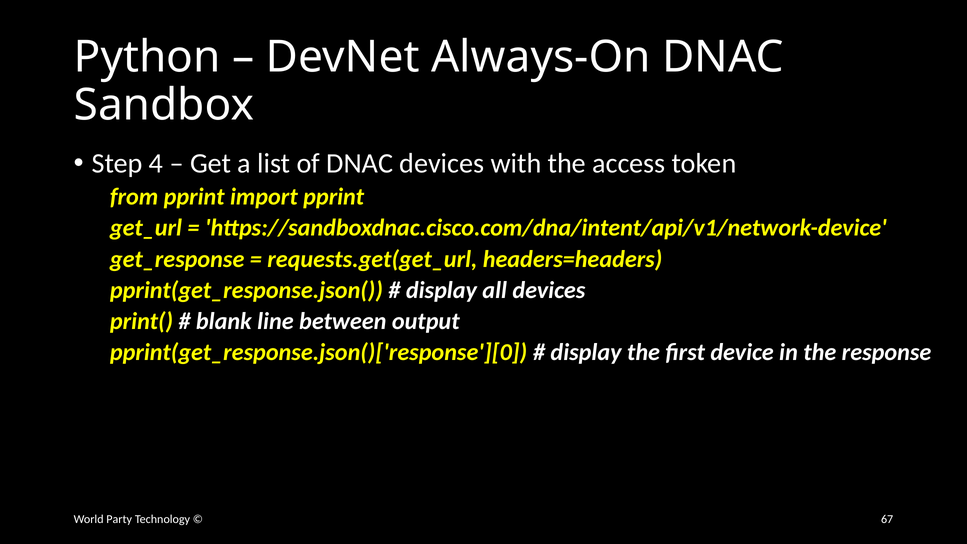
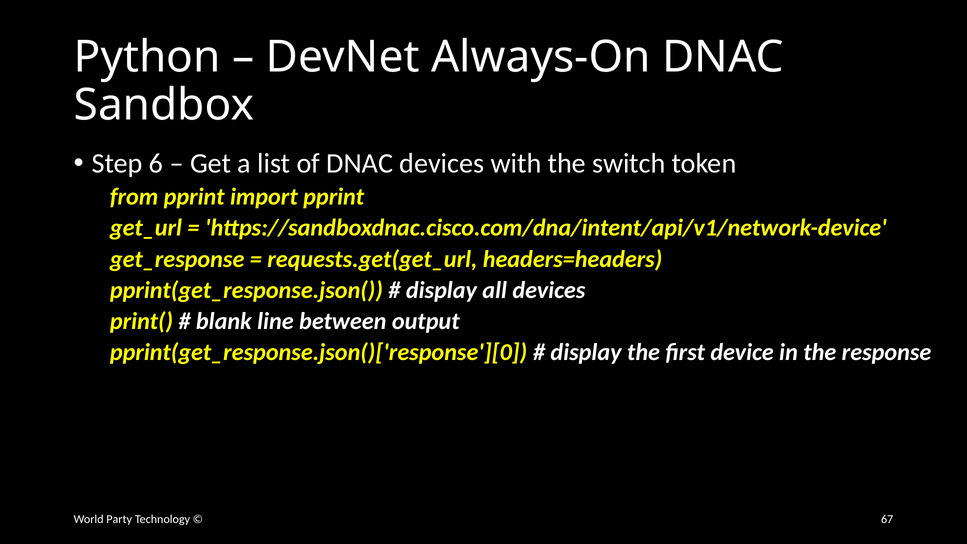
4: 4 -> 6
access: access -> switch
